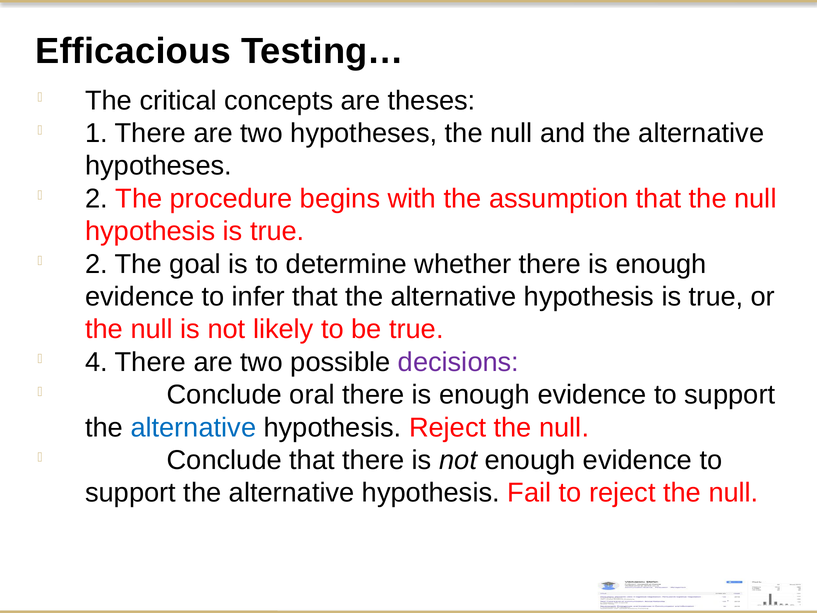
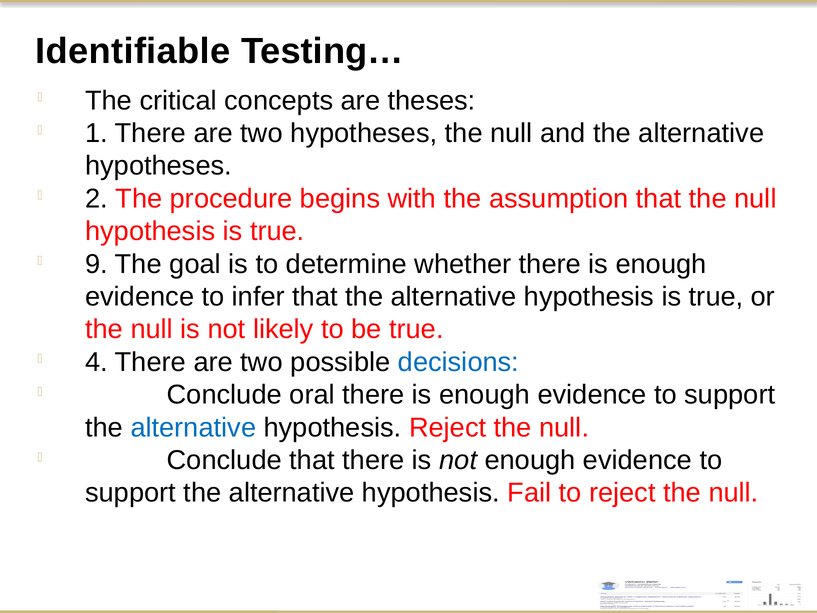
Efficacious: Efficacious -> Identifiable
2 at (97, 264): 2 -> 9
decisions colour: purple -> blue
